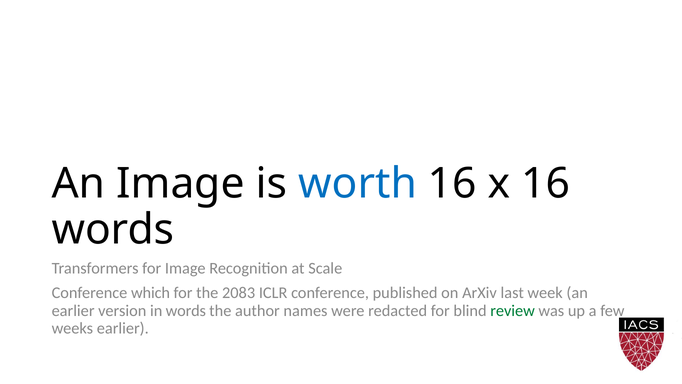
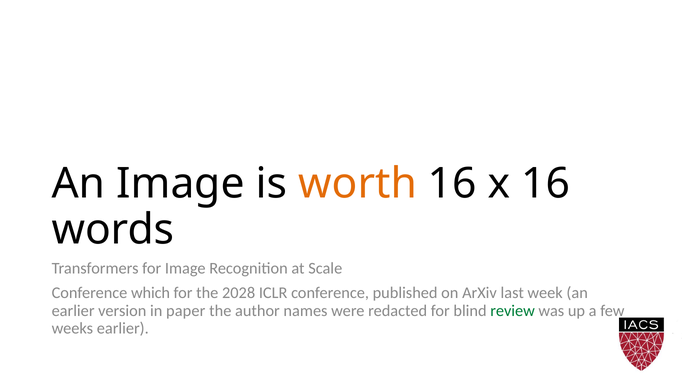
worth colour: blue -> orange
2083: 2083 -> 2028
in words: words -> paper
